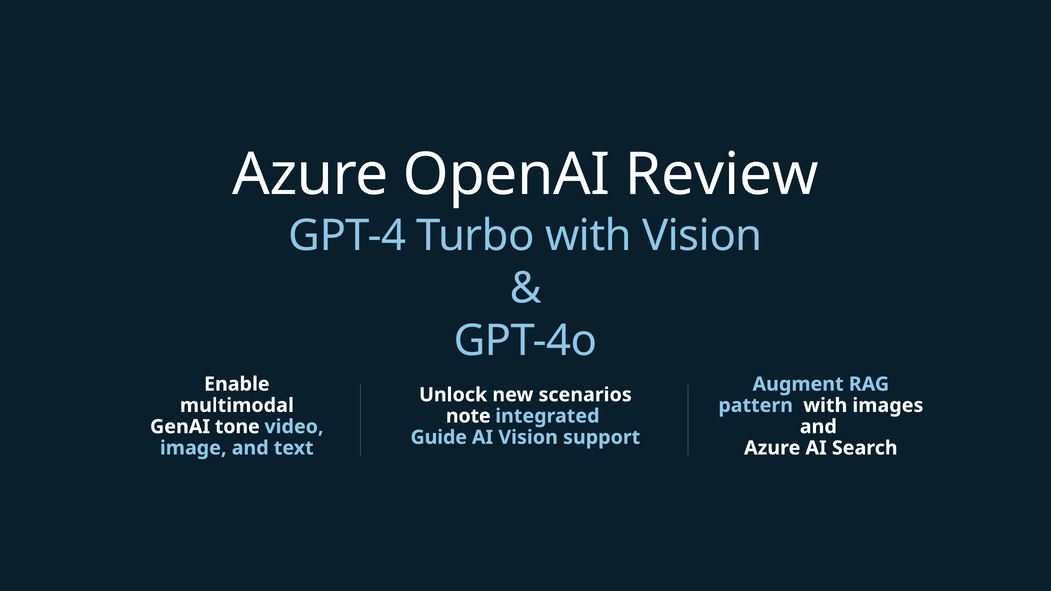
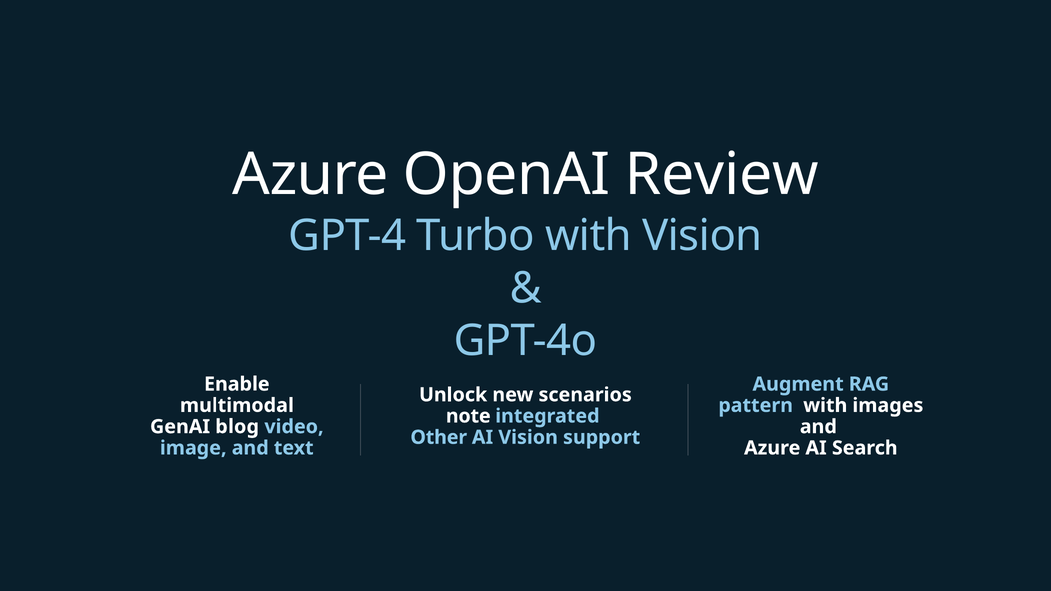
tone: tone -> blog
Guide: Guide -> Other
